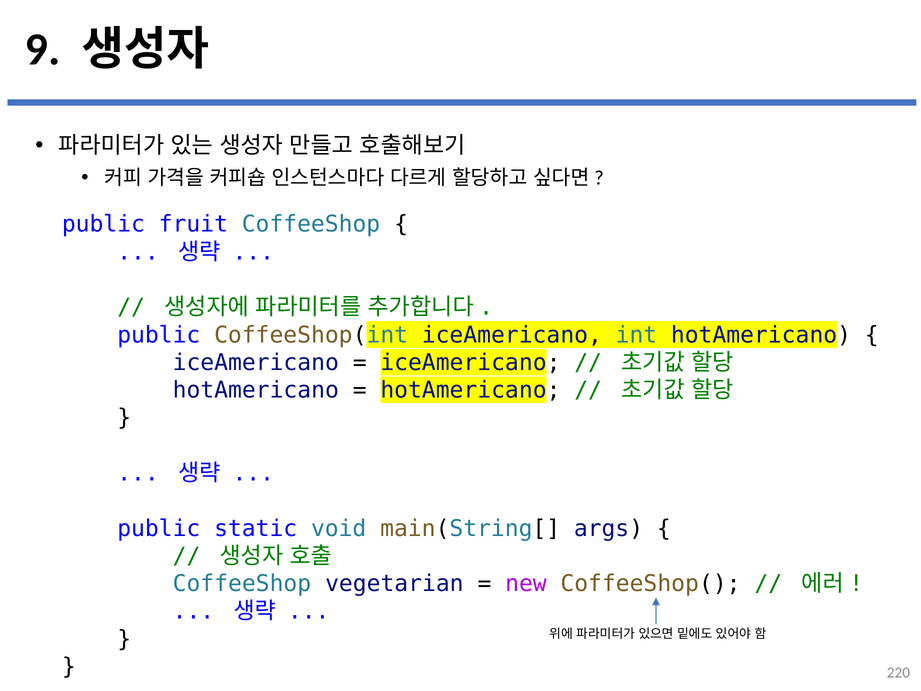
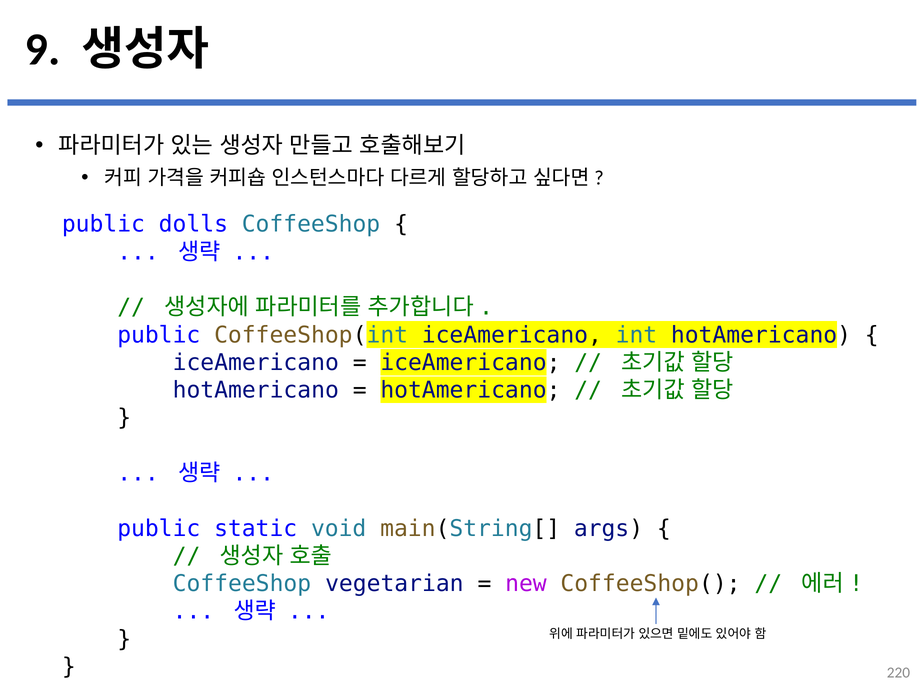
fruit: fruit -> dolls
